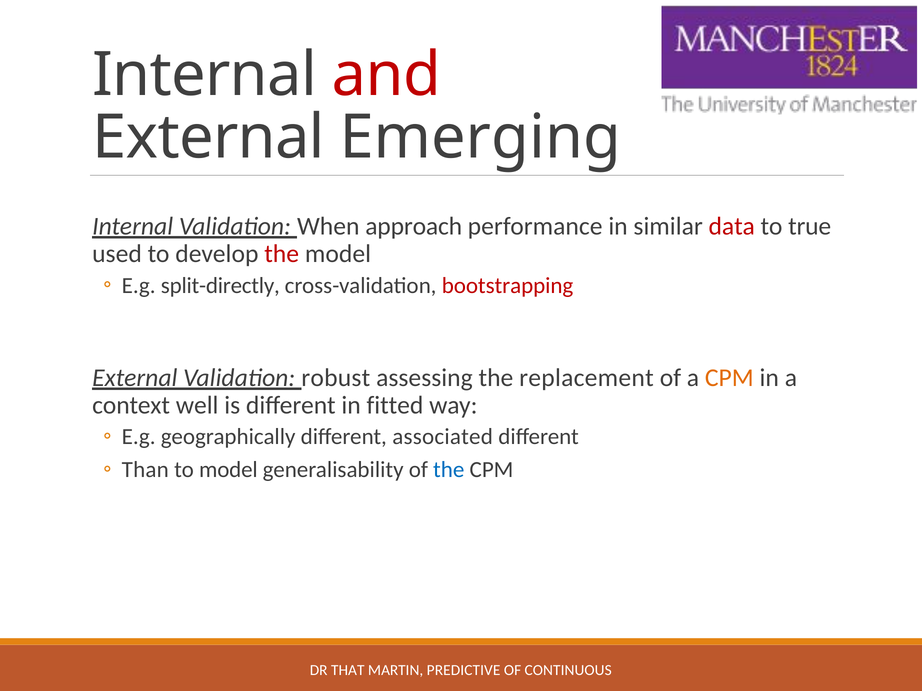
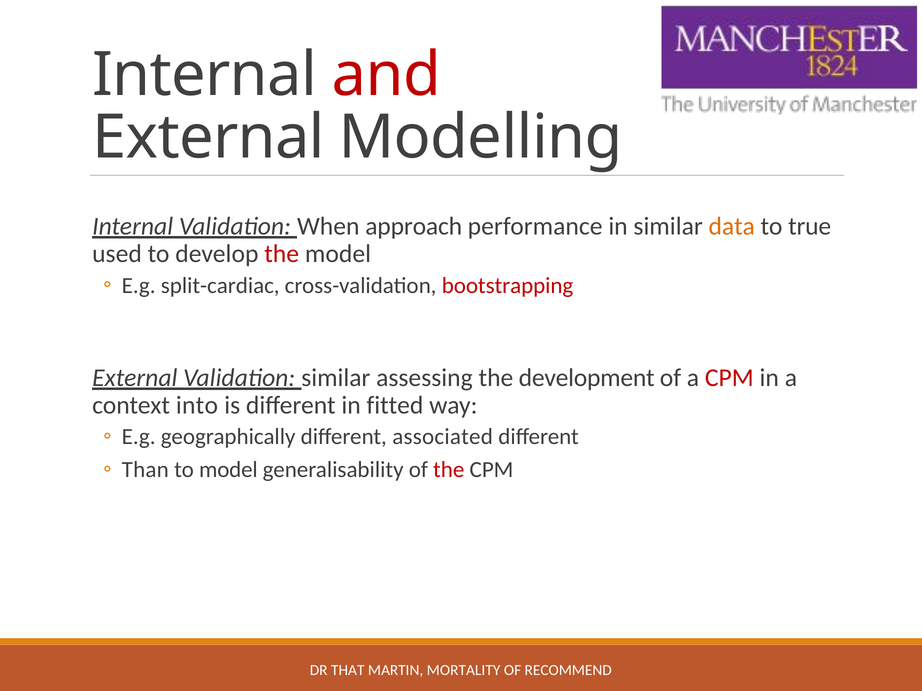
Emerging: Emerging -> Modelling
data colour: red -> orange
split-directly: split-directly -> split-cardiac
Validation robust: robust -> similar
replacement: replacement -> development
CPM at (729, 378) colour: orange -> red
well: well -> into
the at (449, 470) colour: blue -> red
PREDICTIVE: PREDICTIVE -> MORTALITY
CONTINUOUS: CONTINUOUS -> RECOMMEND
